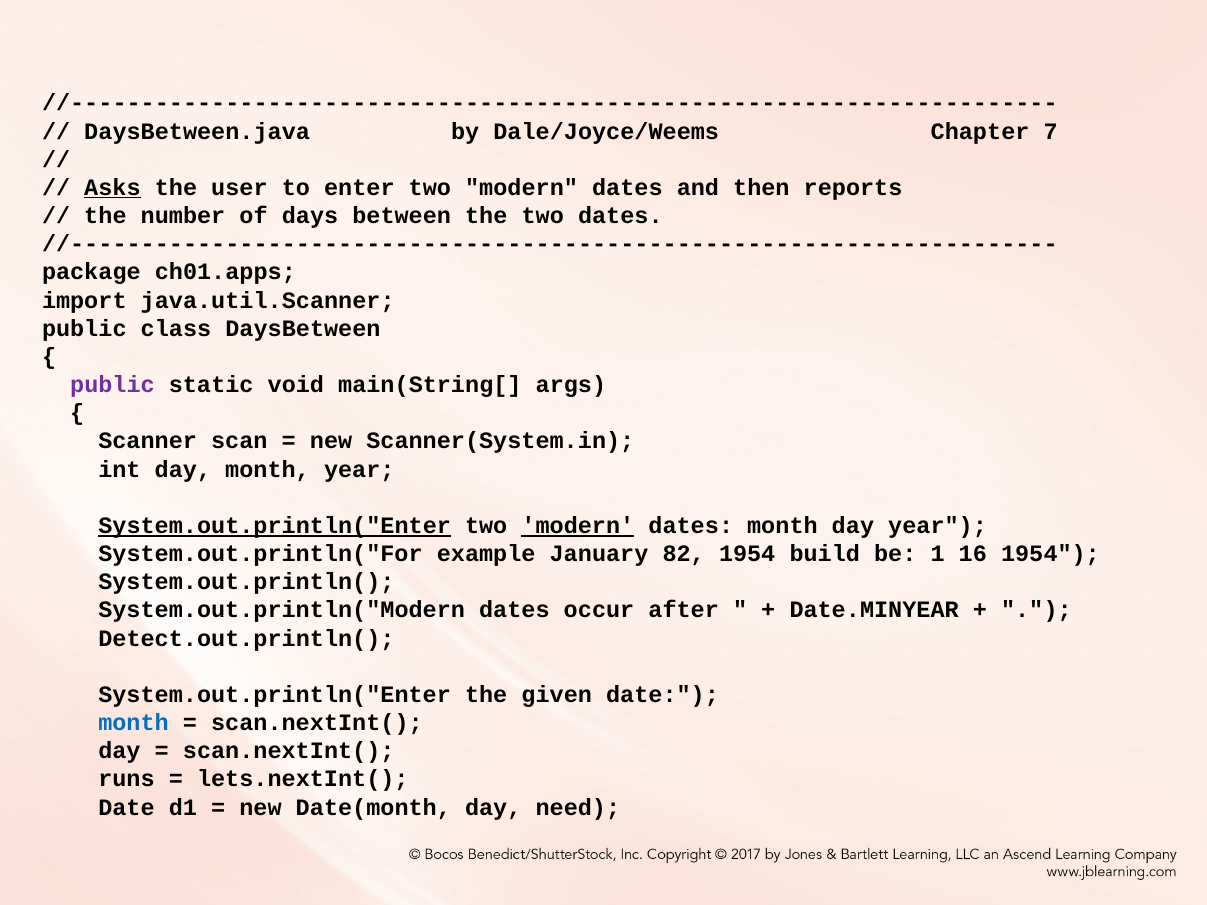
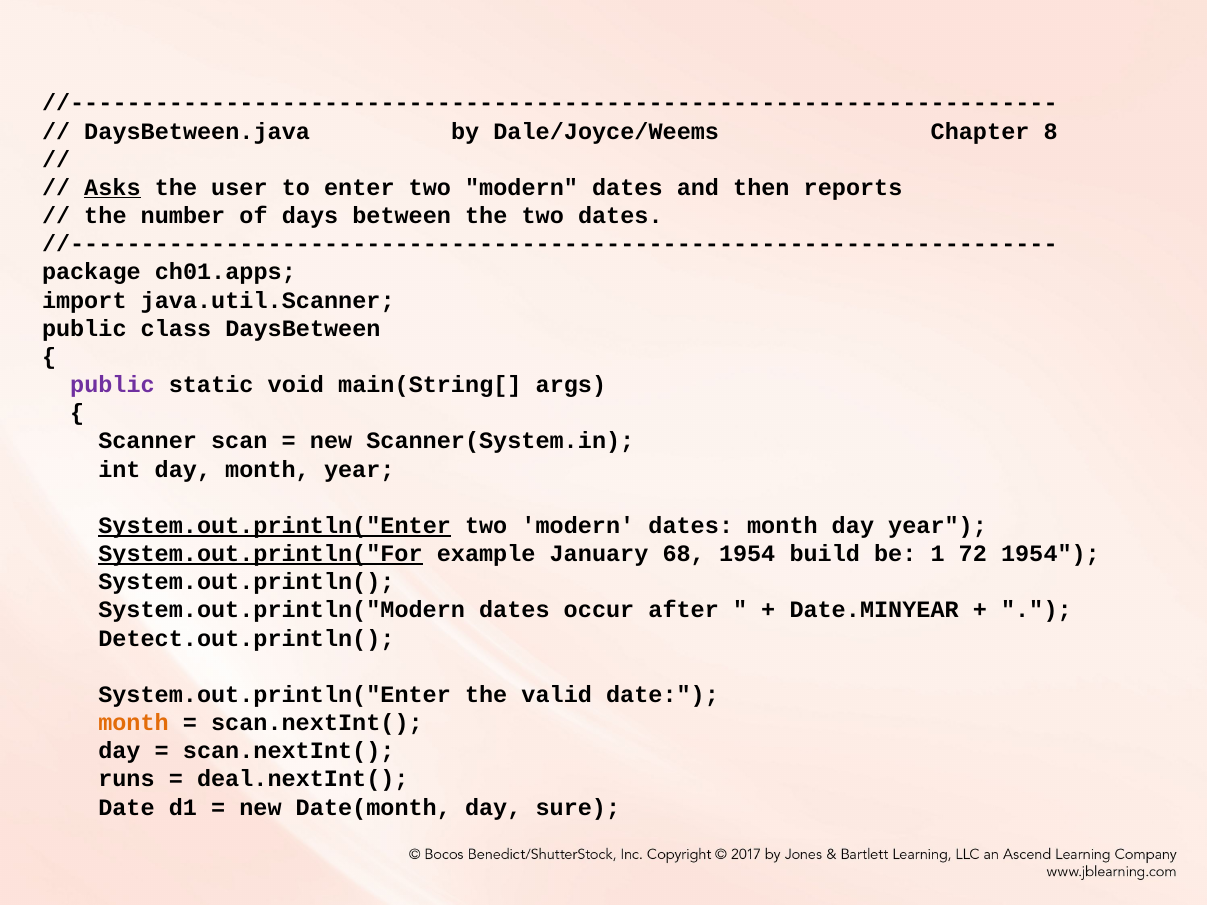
7: 7 -> 8
modern at (578, 526) underline: present -> none
System.out.println("For underline: none -> present
82: 82 -> 68
16: 16 -> 72
given: given -> valid
month at (134, 723) colour: blue -> orange
lets.nextInt(: lets.nextInt( -> deal.nextInt(
need: need -> sure
